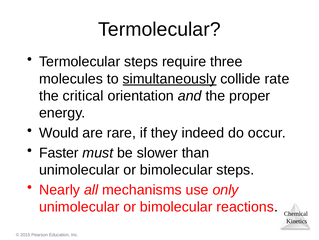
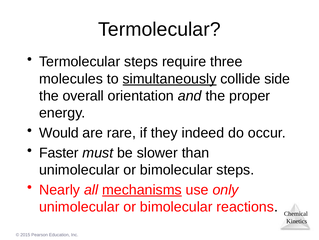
rate: rate -> side
critical: critical -> overall
mechanisms underline: none -> present
